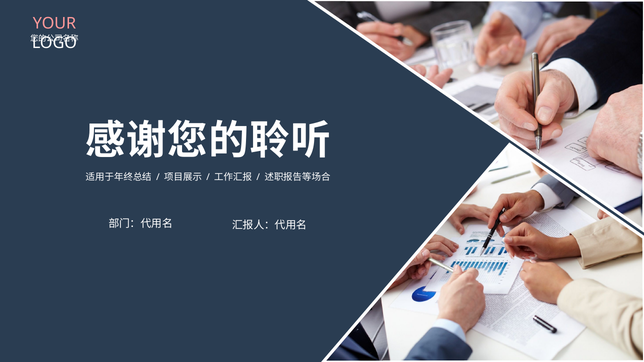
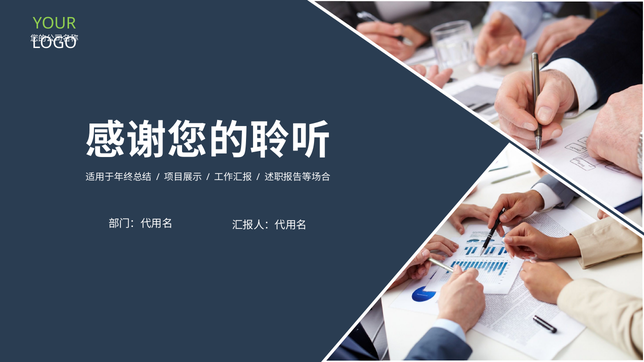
YOUR colour: pink -> light green
